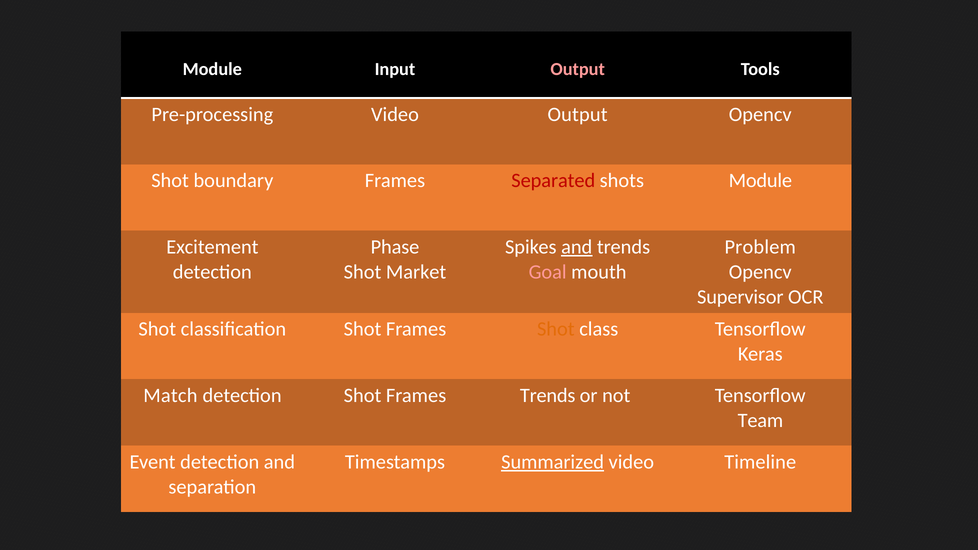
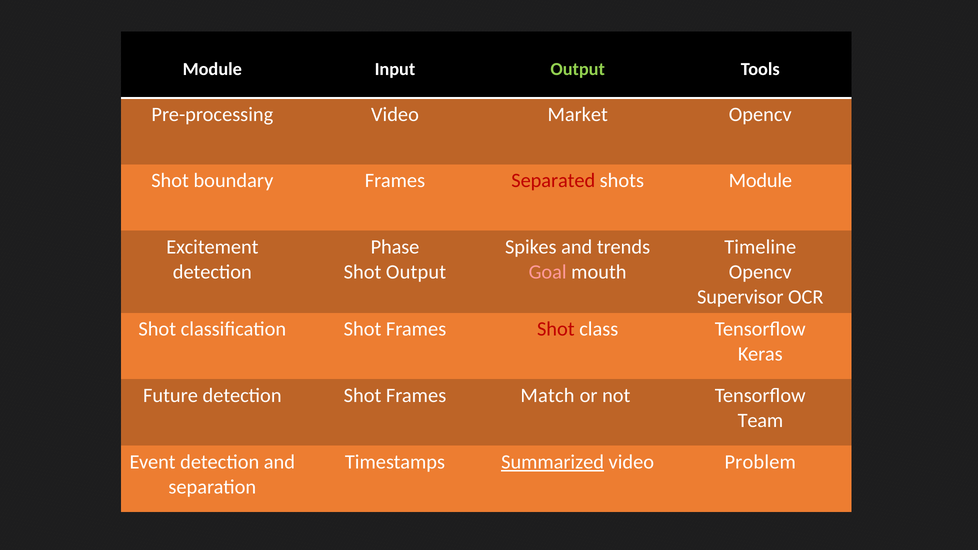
Output at (578, 69) colour: pink -> light green
Video Output: Output -> Market
and at (577, 247) underline: present -> none
Problem: Problem -> Timeline
Shot Market: Market -> Output
Shot at (556, 329) colour: orange -> red
Match: Match -> Future
Frames Trends: Trends -> Match
Timeline: Timeline -> Problem
